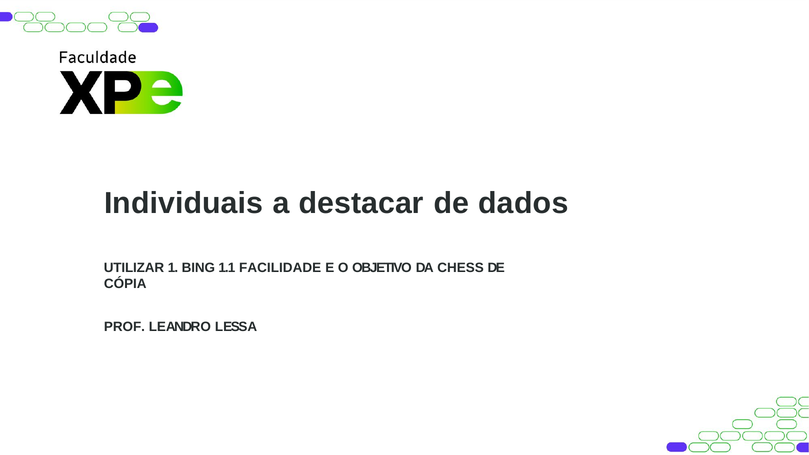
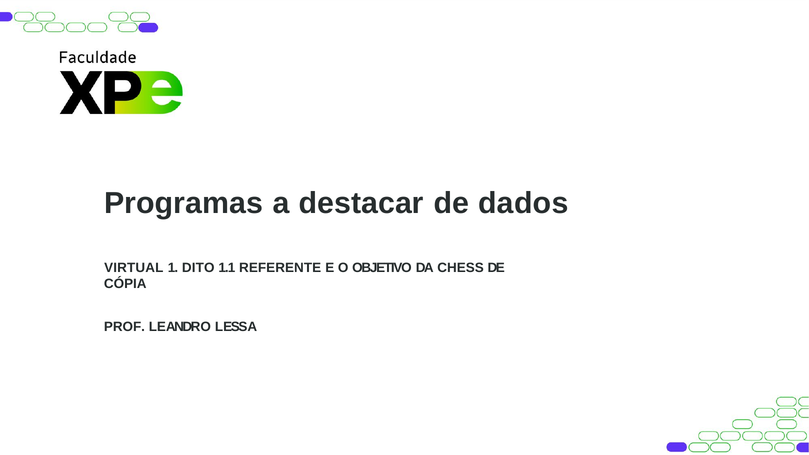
Individuais: Individuais -> Programas
UTILIZAR: UTILIZAR -> VIRTUAL
BING: BING -> DITO
FACILIDADE: FACILIDADE -> REFERENTE
